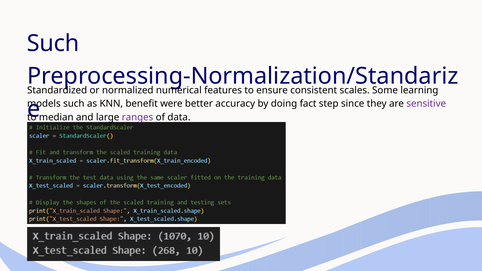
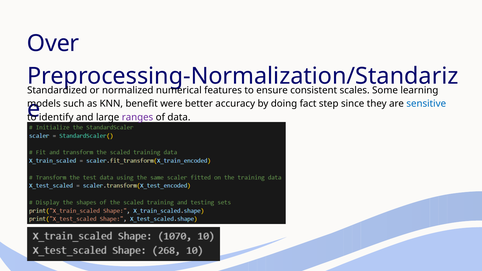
Such at (53, 43): Such -> Over
sensitive colour: purple -> blue
median: median -> identify
